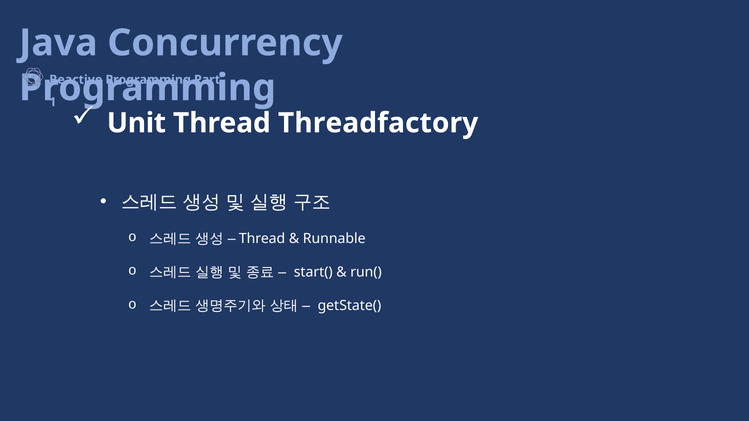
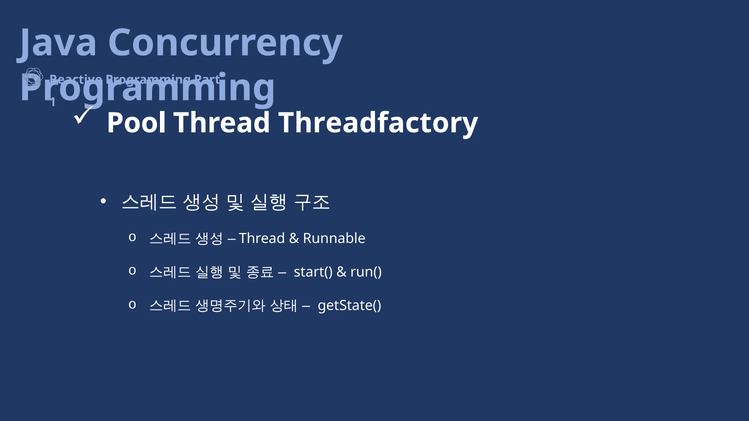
Unit: Unit -> Pool
